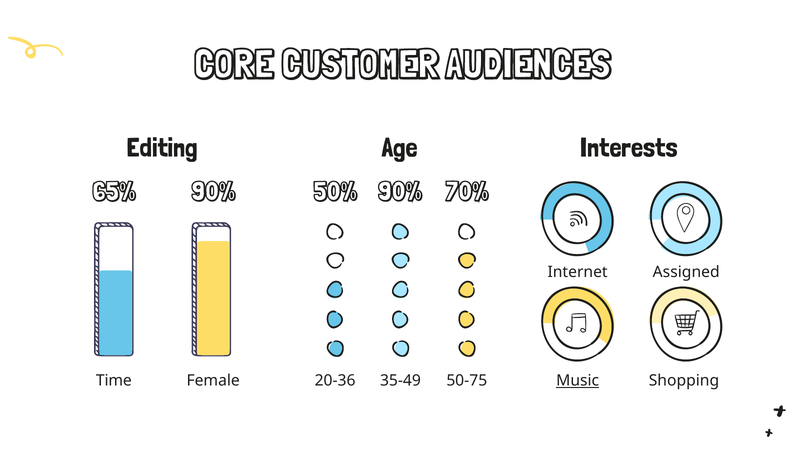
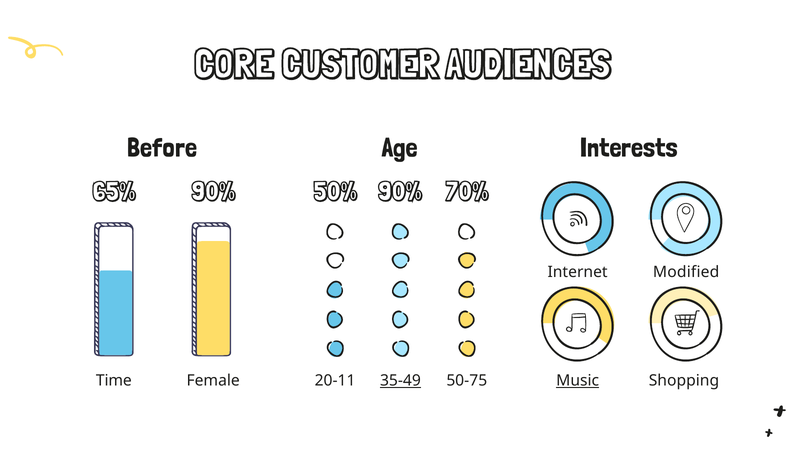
Editing: Editing -> Before
Assigned: Assigned -> Modified
20-36: 20-36 -> 20-11
35-49 underline: none -> present
